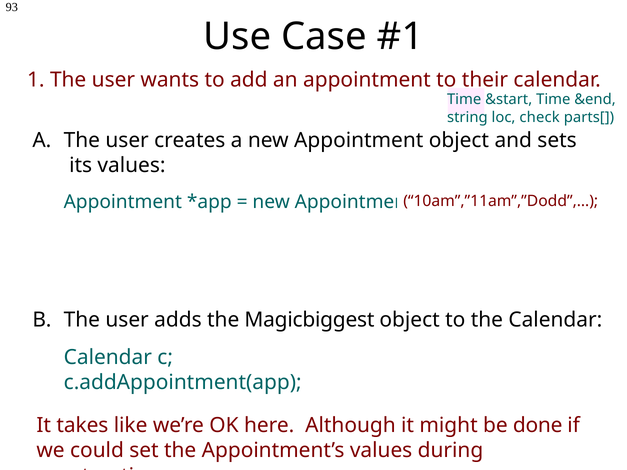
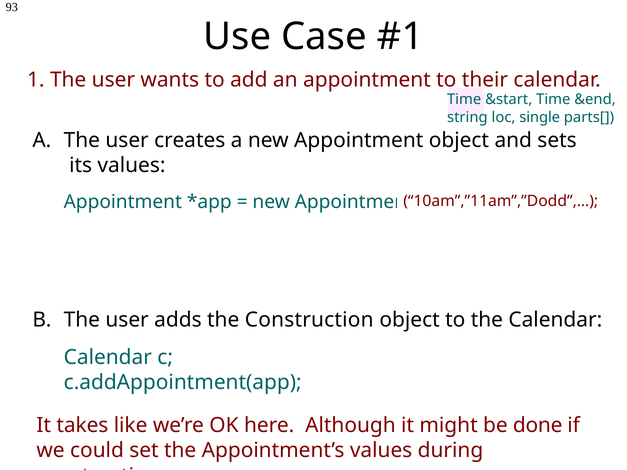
check: check -> single
the Magicbiggest: Magicbiggest -> Construction
